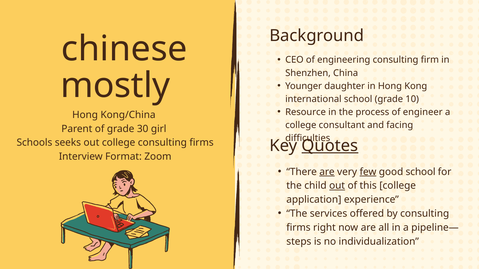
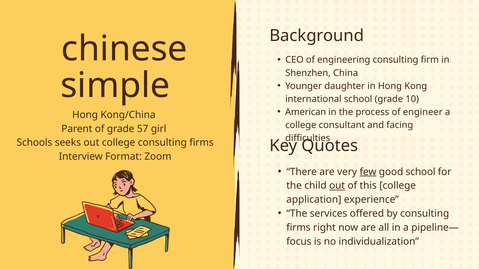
mostly: mostly -> simple
Resource: Resource -> American
30: 30 -> 57
Quotes underline: present -> none
are at (327, 172) underline: present -> none
steps: steps -> focus
